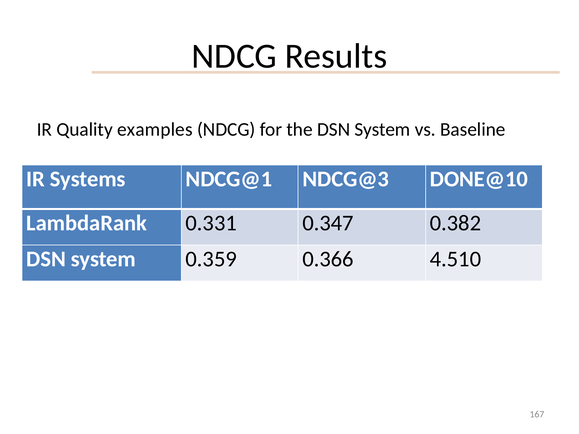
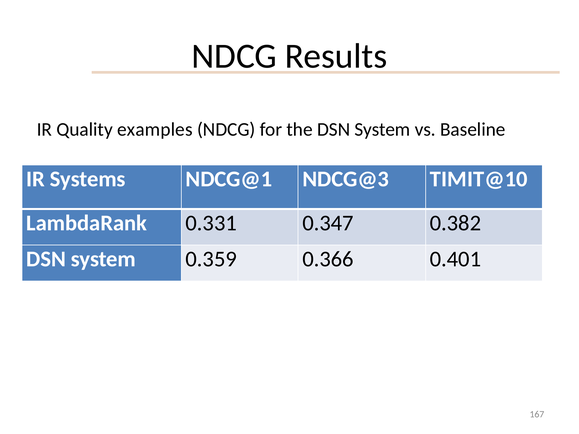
DONE@10: DONE@10 -> TIMIT@10
4.510: 4.510 -> 0.401
